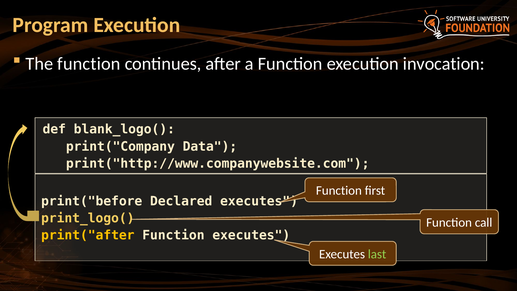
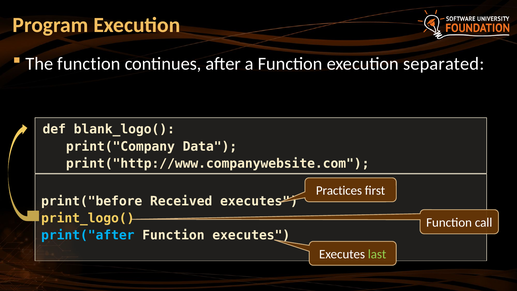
invocation: invocation -> separated
Function at (339, 191): Function -> Practices
Declared: Declared -> Received
print("after colour: yellow -> light blue
